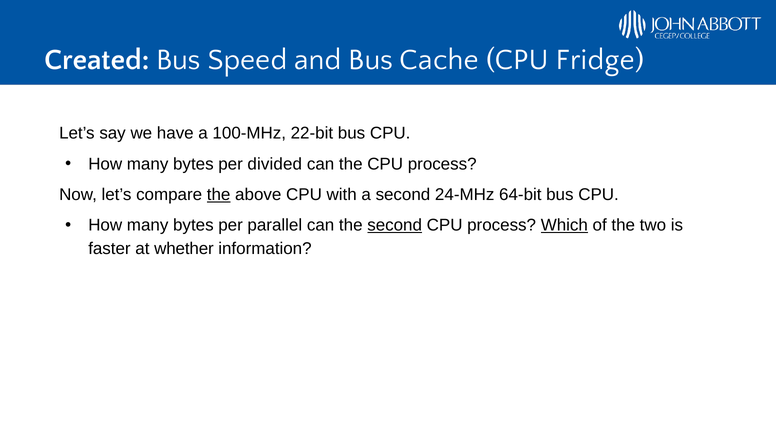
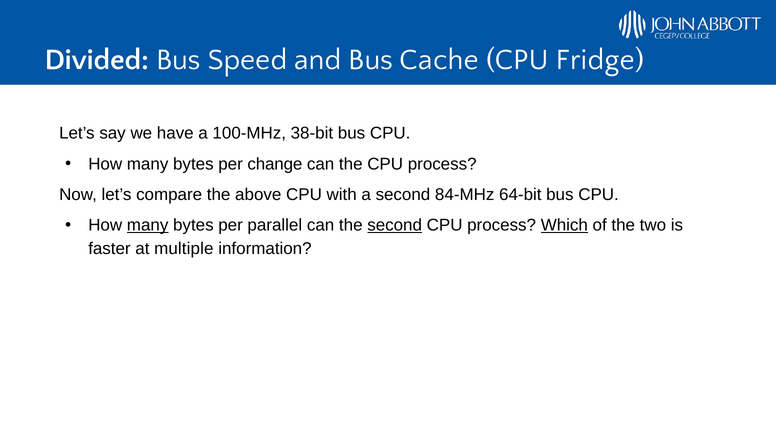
Created: Created -> Divided
22-bit: 22-bit -> 38-bit
divided: divided -> change
the at (219, 195) underline: present -> none
24-MHz: 24-MHz -> 84-MHz
many at (148, 226) underline: none -> present
whether: whether -> multiple
